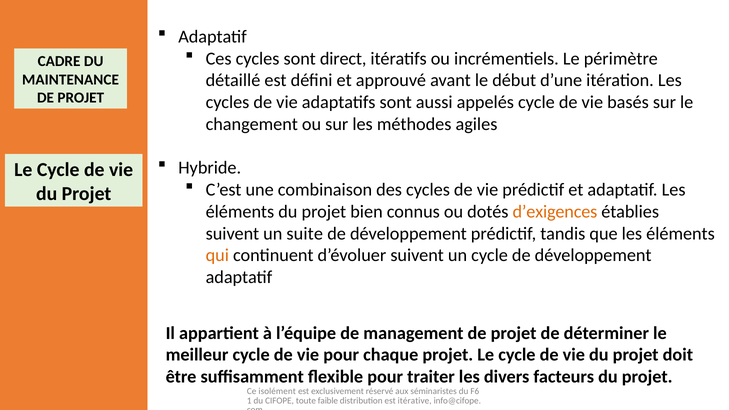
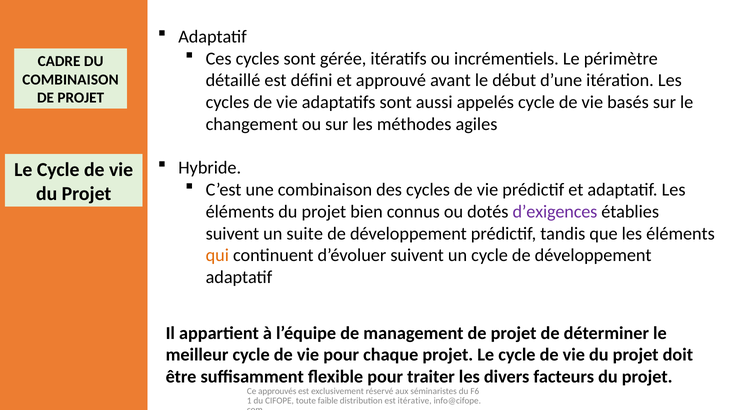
direct: direct -> gérée
MAINTENANCE at (71, 80): MAINTENANCE -> COMBINAISON
d’exigences colour: orange -> purple
isolément: isolément -> approuvés
